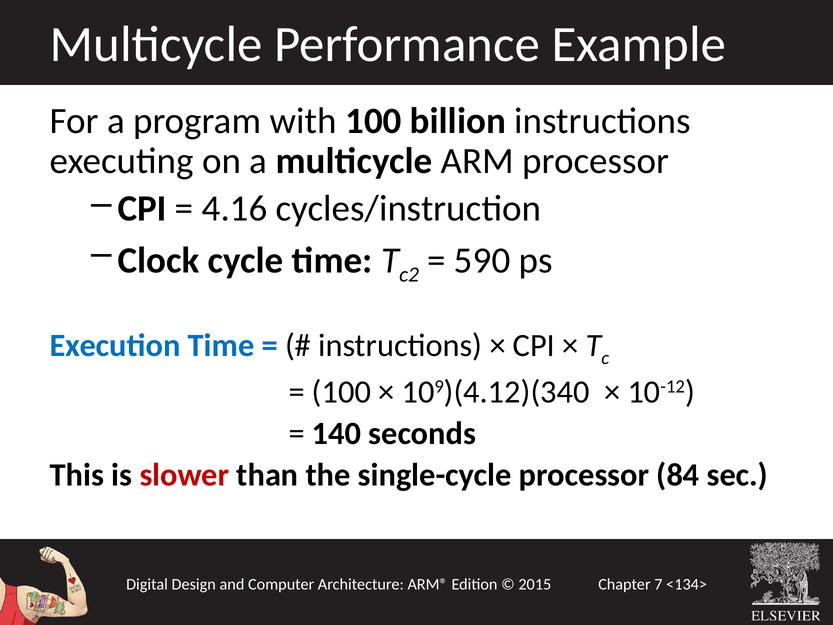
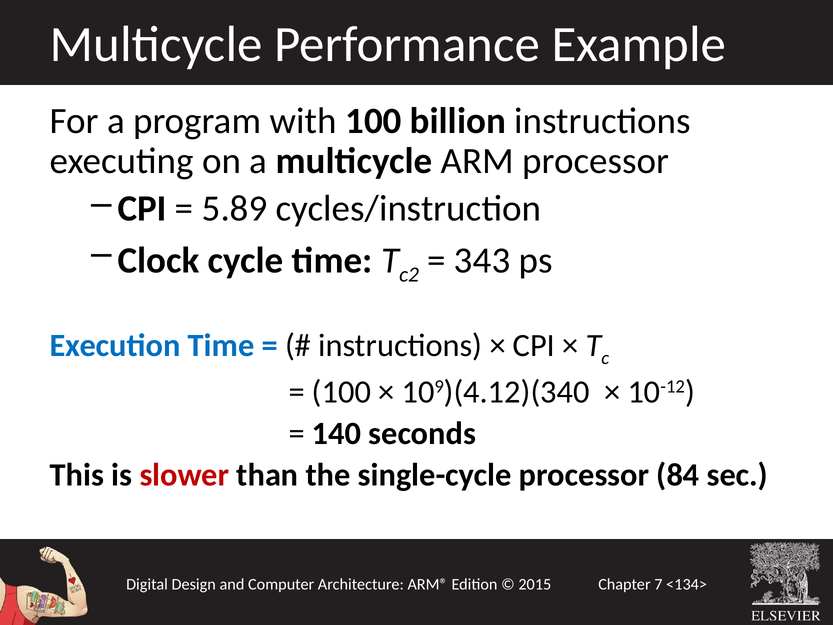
4.16: 4.16 -> 5.89
590: 590 -> 343
